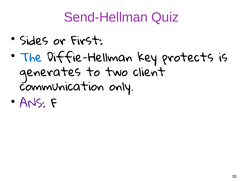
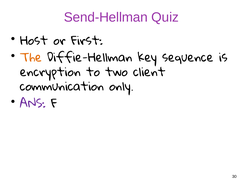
Sides: Sides -> Host
The colour: blue -> orange
protects: protects -> sequence
generates: generates -> encryption
